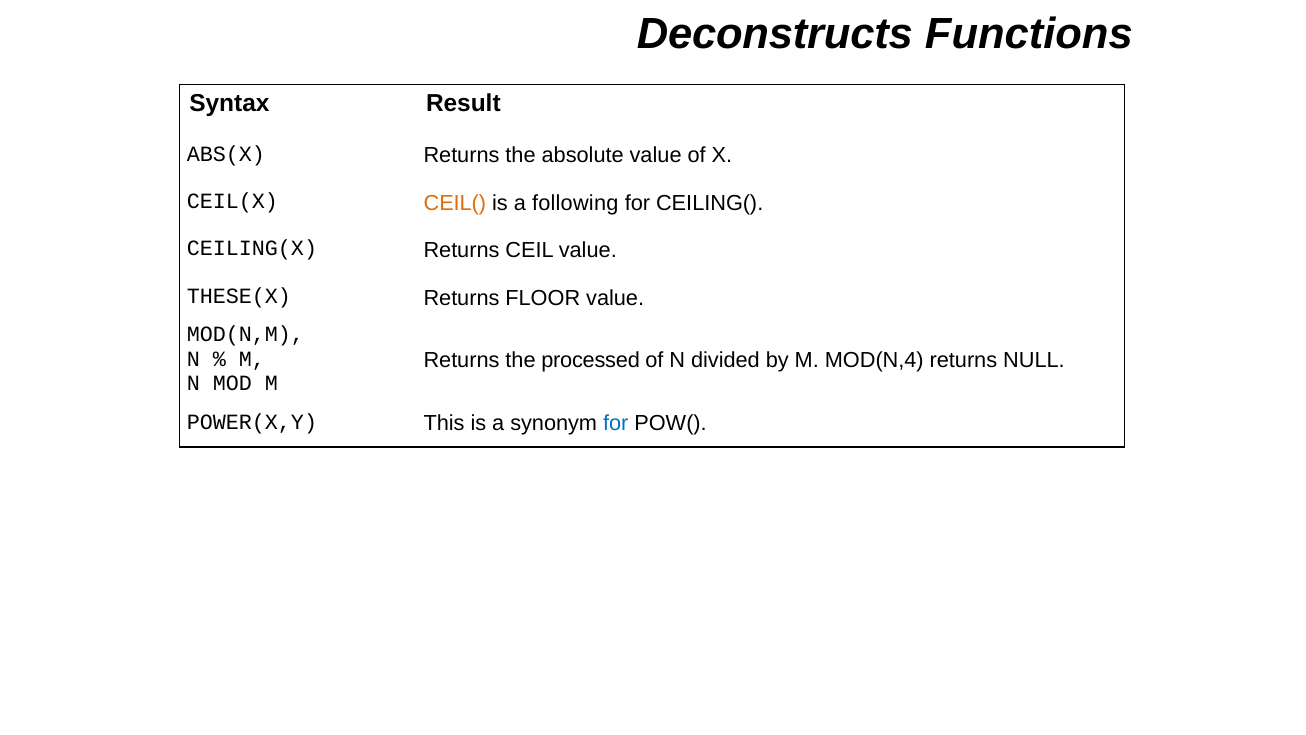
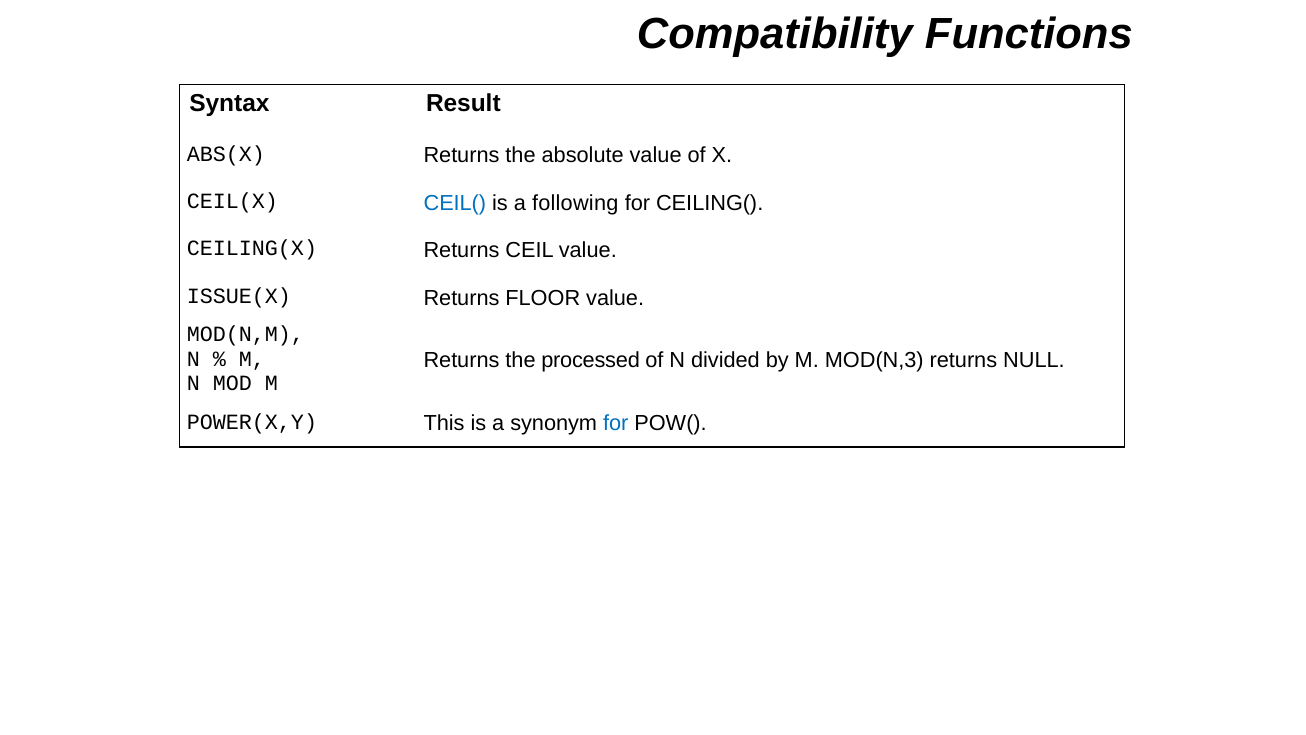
Deconstructs: Deconstructs -> Compatibility
CEIL( colour: orange -> blue
THESE(X: THESE(X -> ISSUE(X
MOD(N,4: MOD(N,4 -> MOD(N,3
